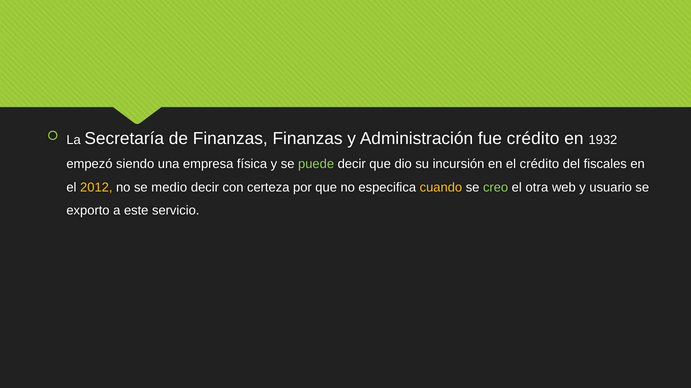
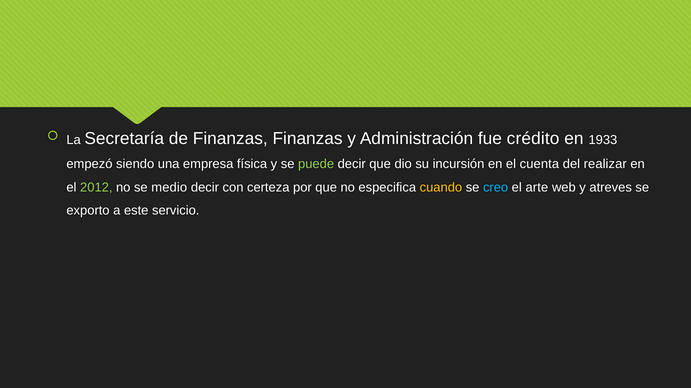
1932: 1932 -> 1933
el crédito: crédito -> cuenta
fiscales: fiscales -> realizar
2012 colour: yellow -> light green
creo colour: light green -> light blue
otra: otra -> arte
usuario: usuario -> atreves
